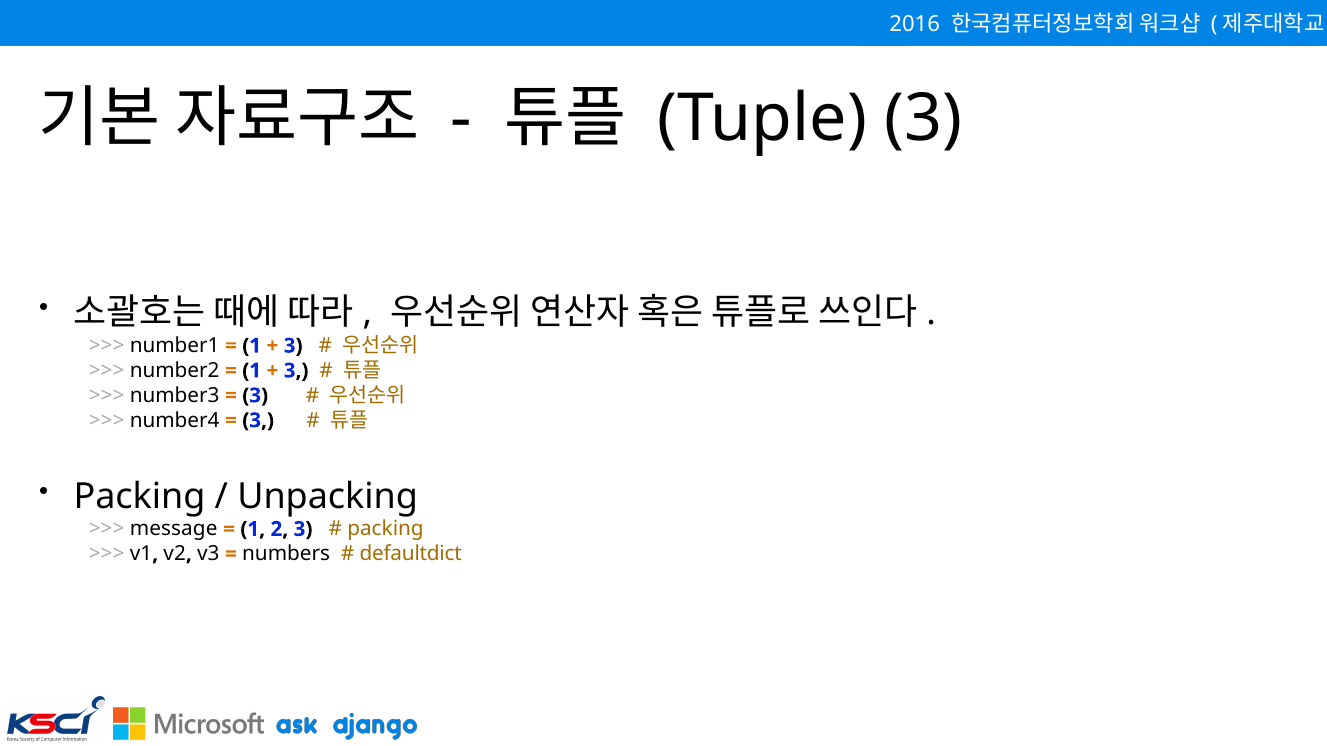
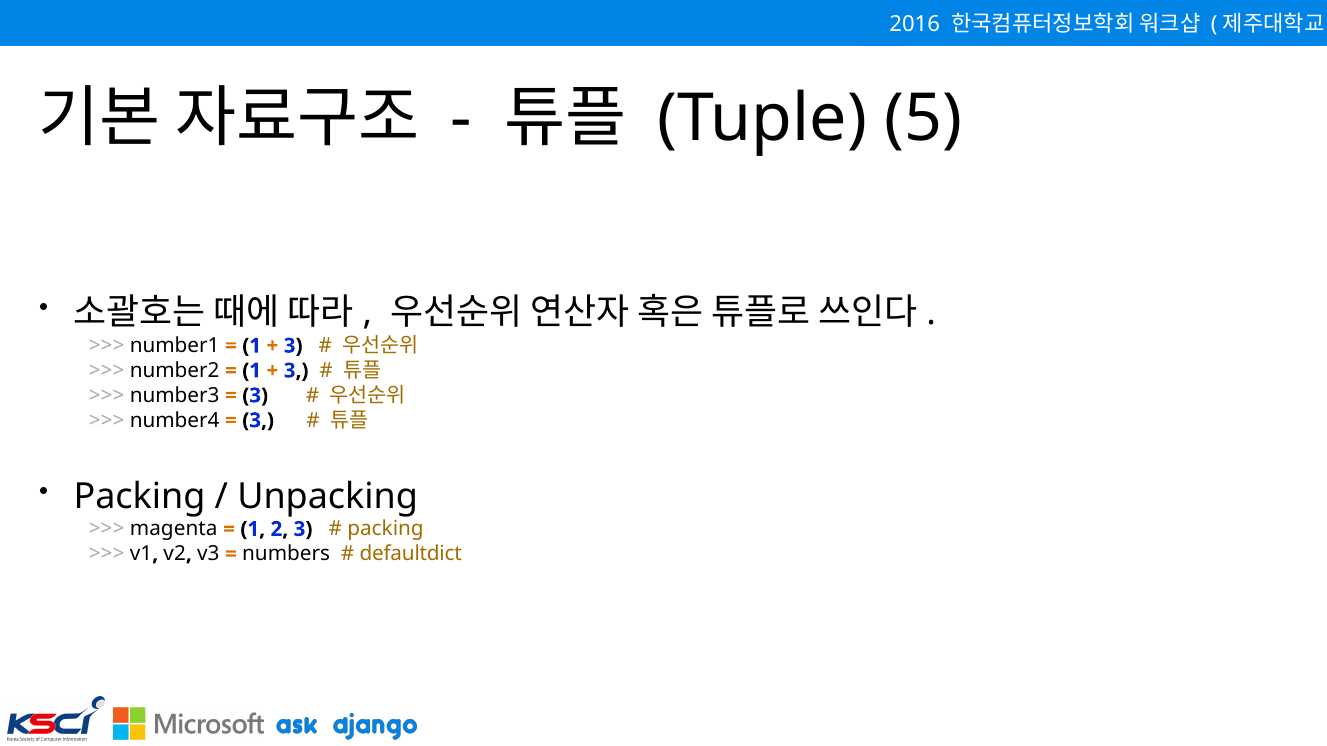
Tuple 3: 3 -> 5
message: message -> magenta
